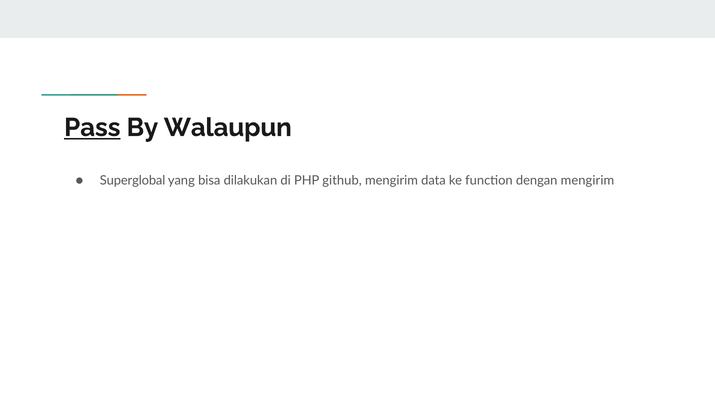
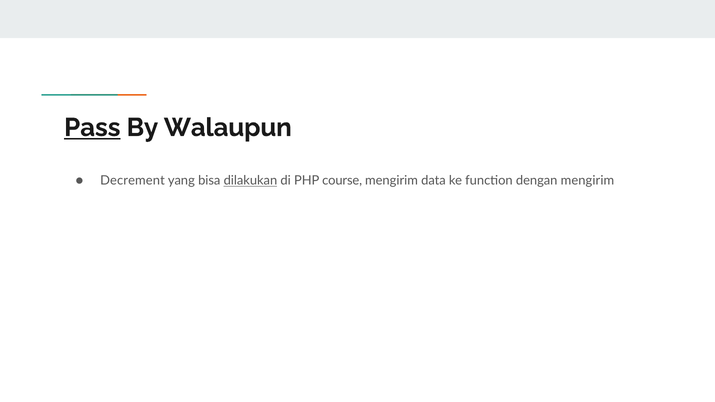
Superglobal: Superglobal -> Decrement
dilakukan underline: none -> present
github: github -> course
